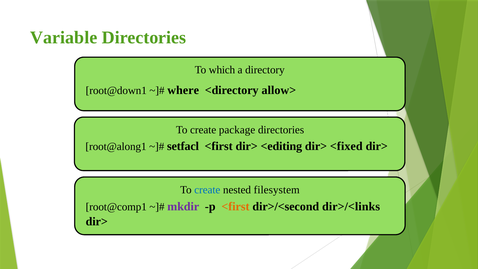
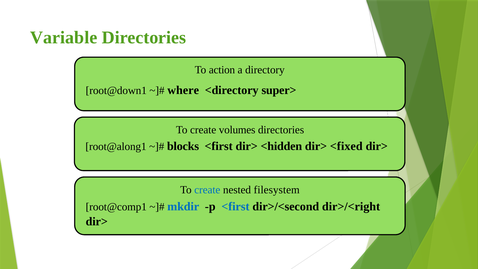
which: which -> action
allow>: allow> -> super>
package: package -> volumes
setfacl: setfacl -> blocks
<editing: <editing -> <hidden
mkdir colour: purple -> blue
<first at (235, 206) colour: orange -> blue
dir>/<links: dir>/<links -> dir>/<right
